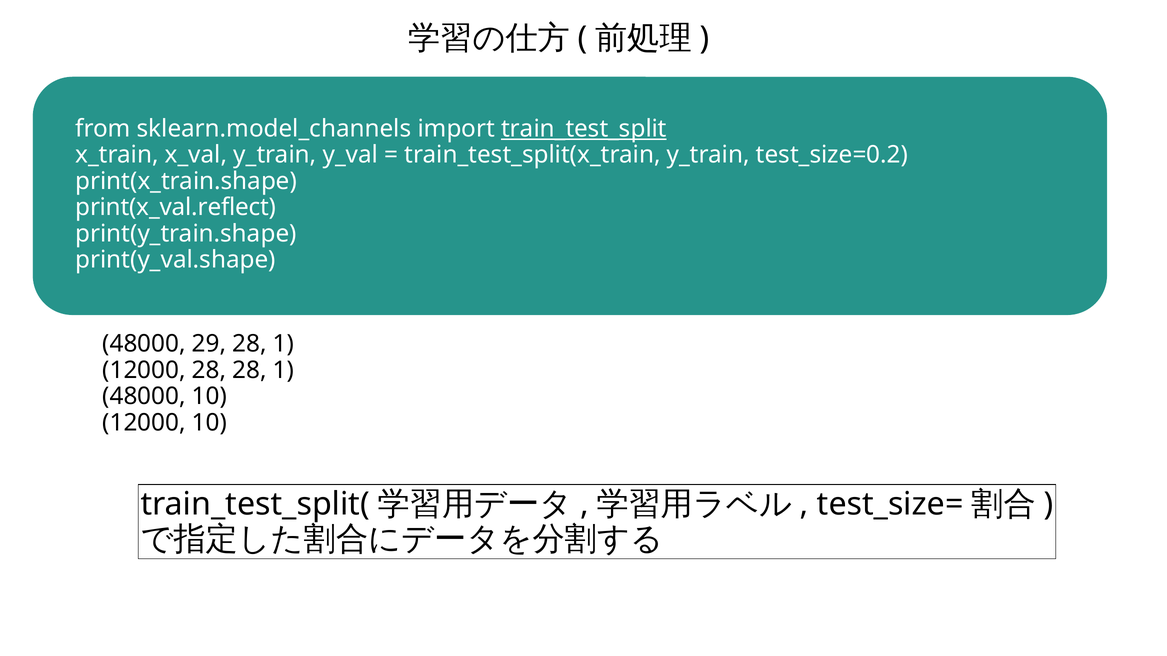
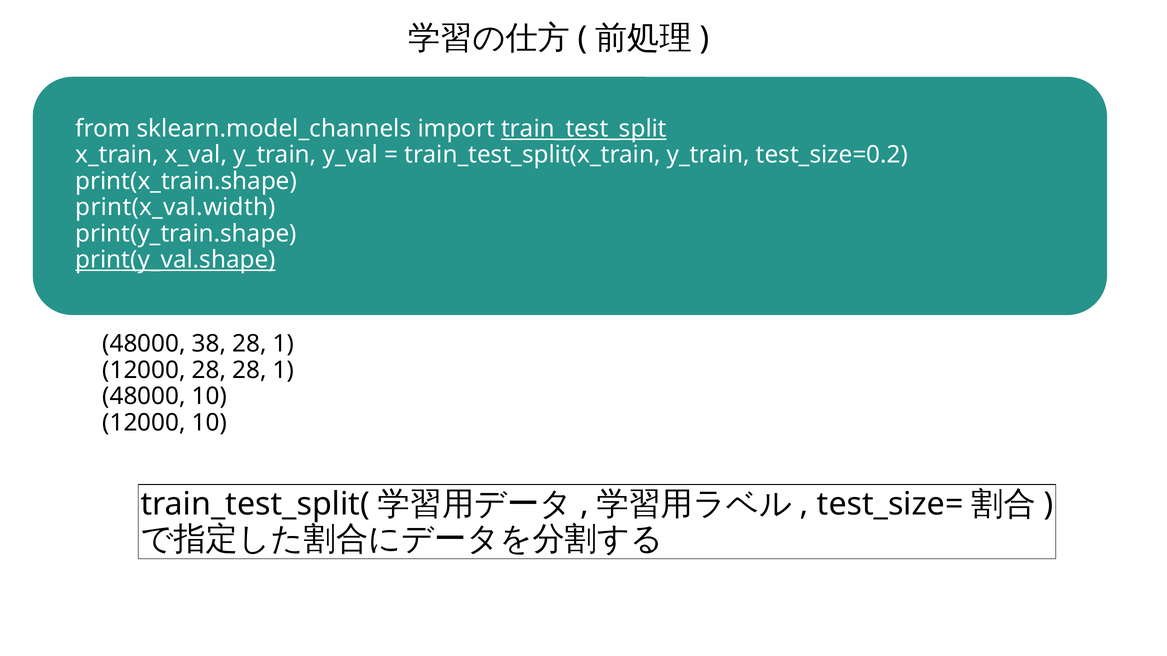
print(x_val.reflect: print(x_val.reflect -> print(x_val.width
print(y_val.shape underline: none -> present
29: 29 -> 38
